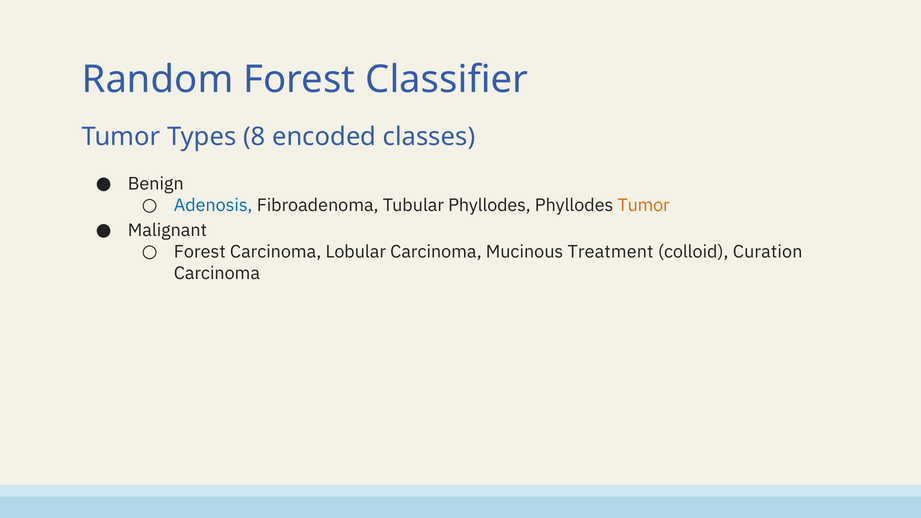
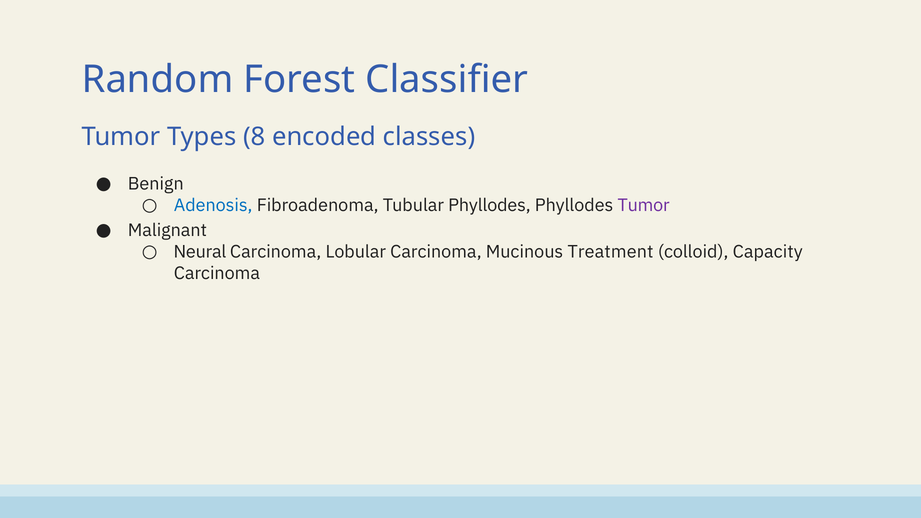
Tumor at (644, 206) colour: orange -> purple
Forest at (200, 252): Forest -> Neural
Curation: Curation -> Capacity
